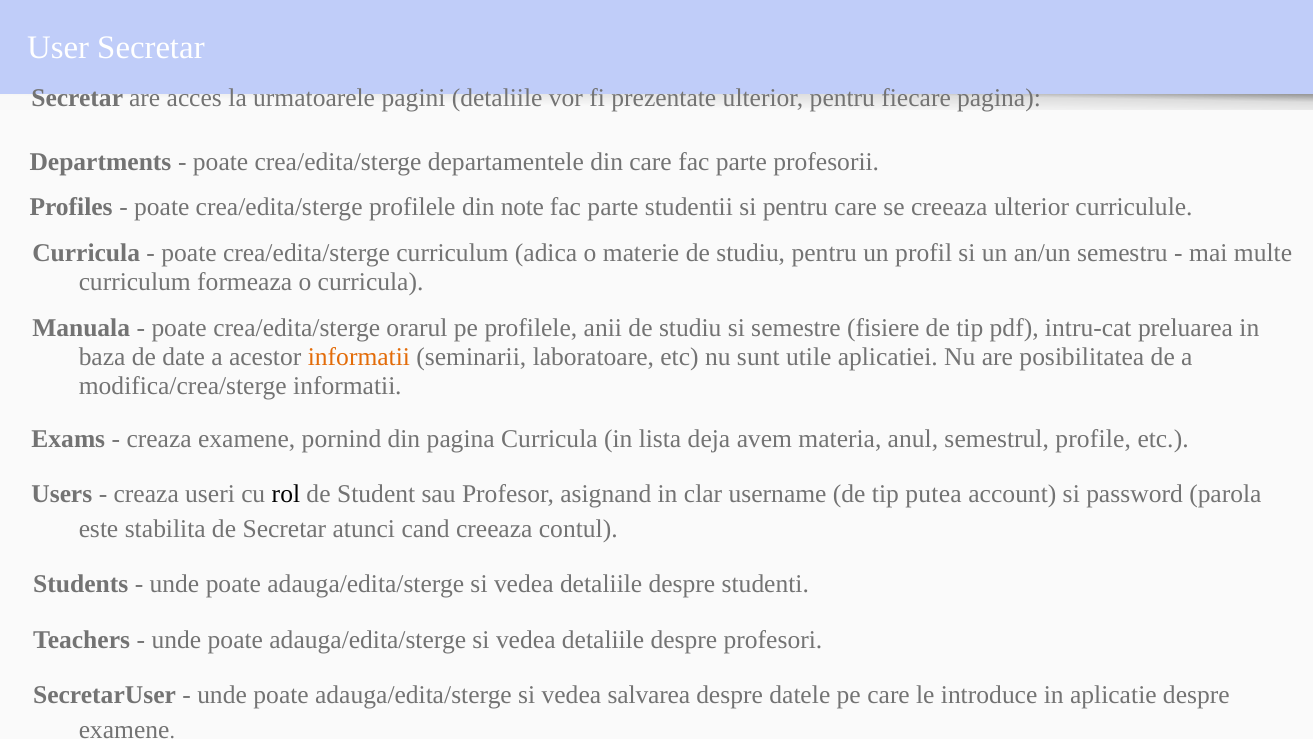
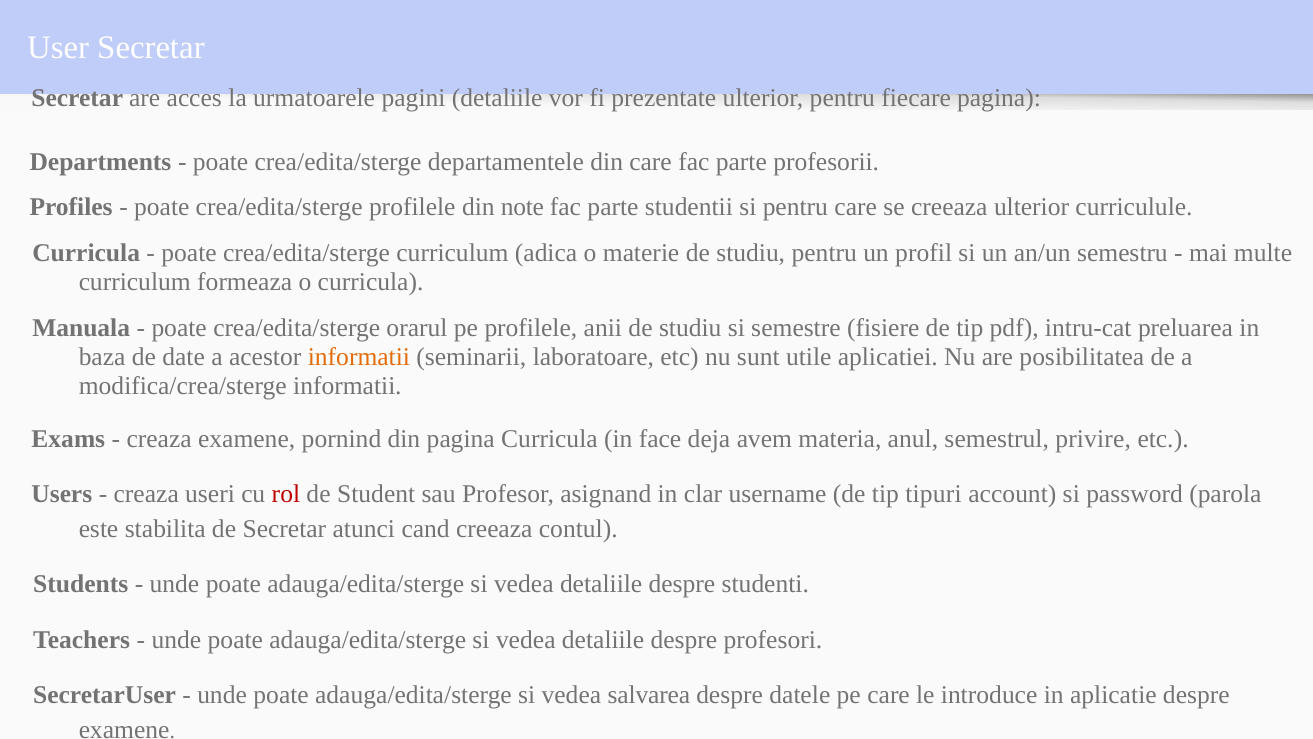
lista: lista -> face
profile: profile -> privire
rol colour: black -> red
putea: putea -> tipuri
